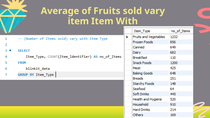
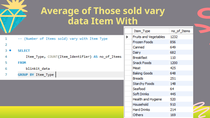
Fruits: Fruits -> Those
item at (78, 21): item -> data
